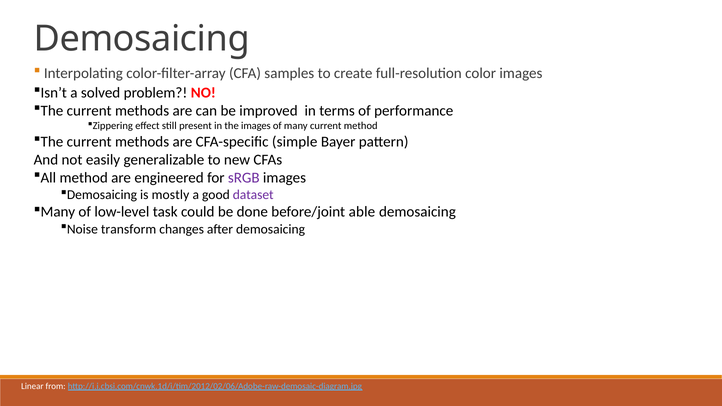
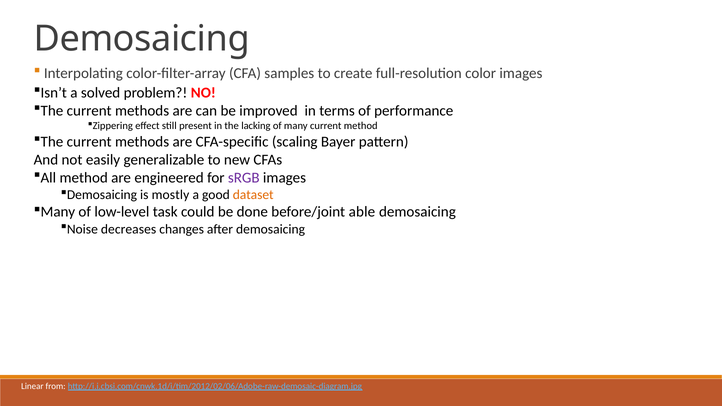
the images: images -> lacking
simple: simple -> scaling
dataset colour: purple -> orange
transform: transform -> decreases
